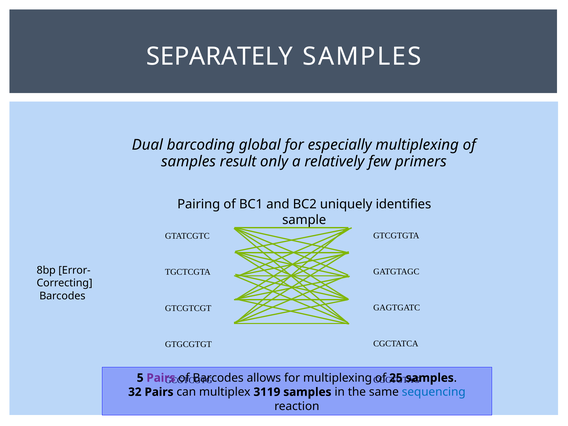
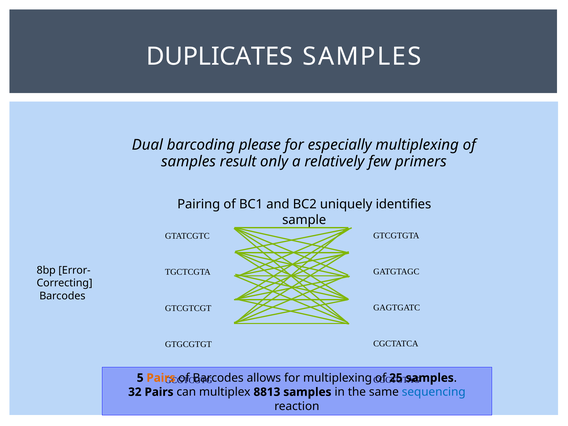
SEPARATELY: SEPARATELY -> DUPLICATES
global: global -> please
Pairs at (161, 378) colour: purple -> orange
3119: 3119 -> 8813
